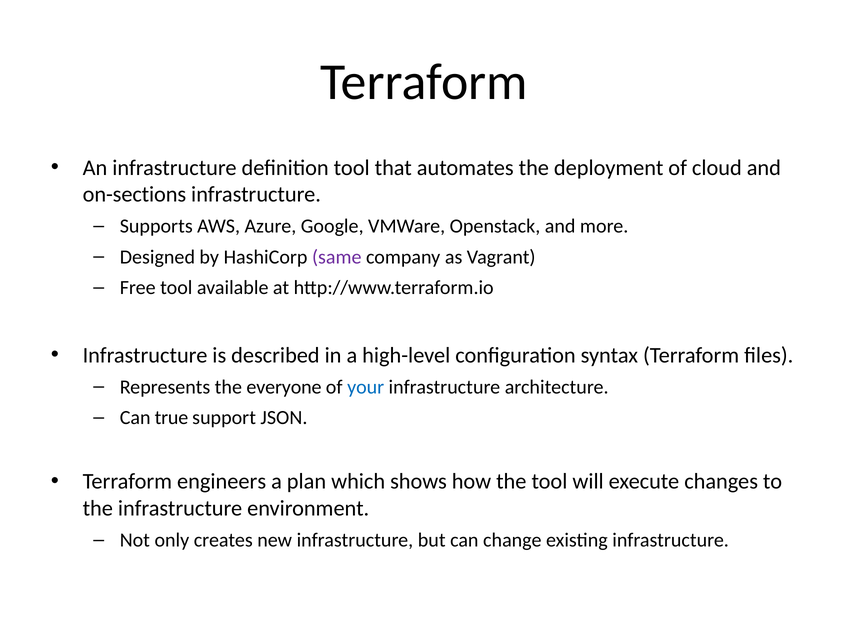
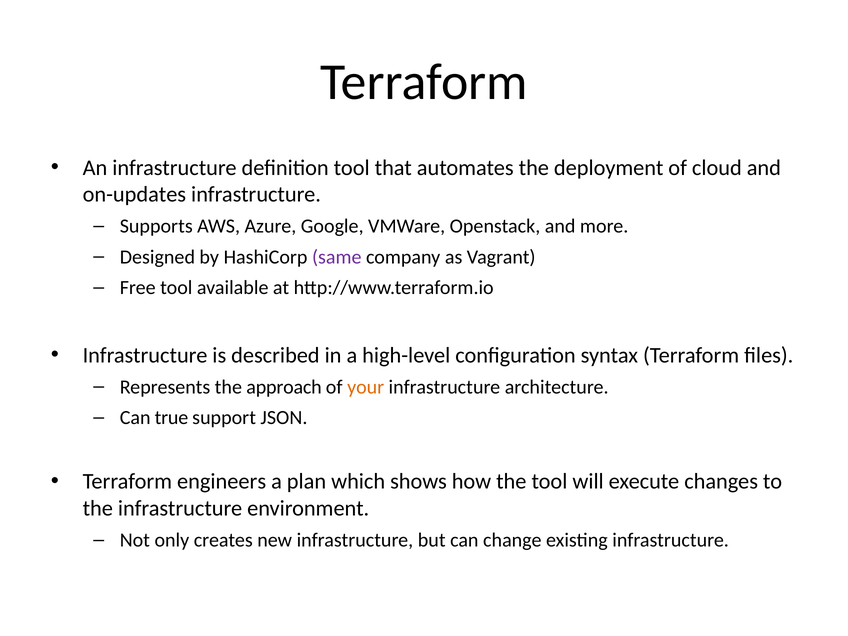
on-sections: on-sections -> on-updates
everyone: everyone -> approach
your colour: blue -> orange
